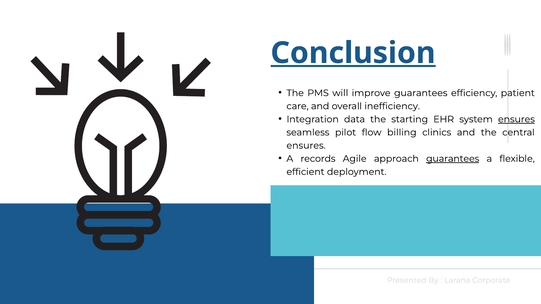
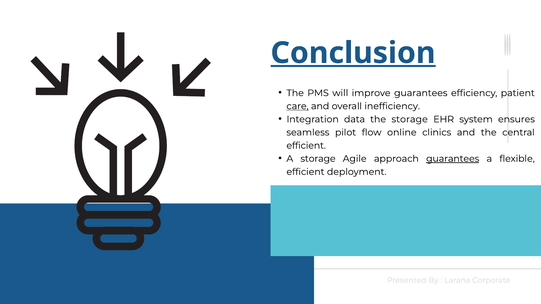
care underline: none -> present
the starting: starting -> storage
ensures at (516, 119) underline: present -> none
billing: billing -> online
ensures at (306, 146): ensures -> efficient
A records: records -> storage
